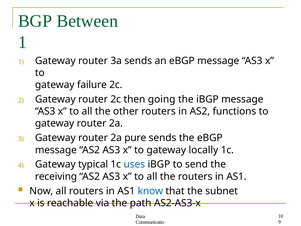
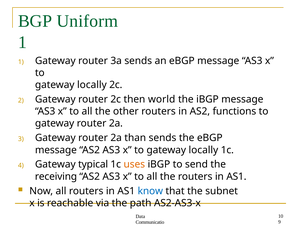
Between: Between -> Uniform
failure at (92, 85): failure -> locally
going: going -> world
pure: pure -> than
uses colour: blue -> orange
